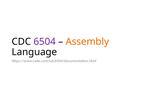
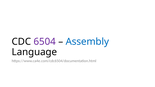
Assembly colour: orange -> blue
